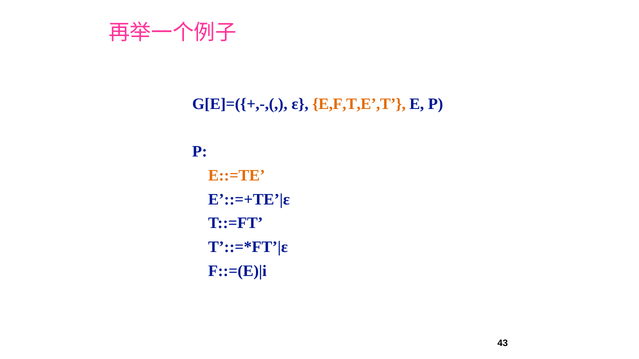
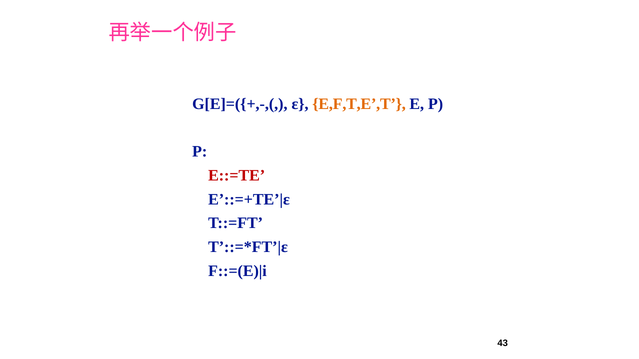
E::=TE colour: orange -> red
